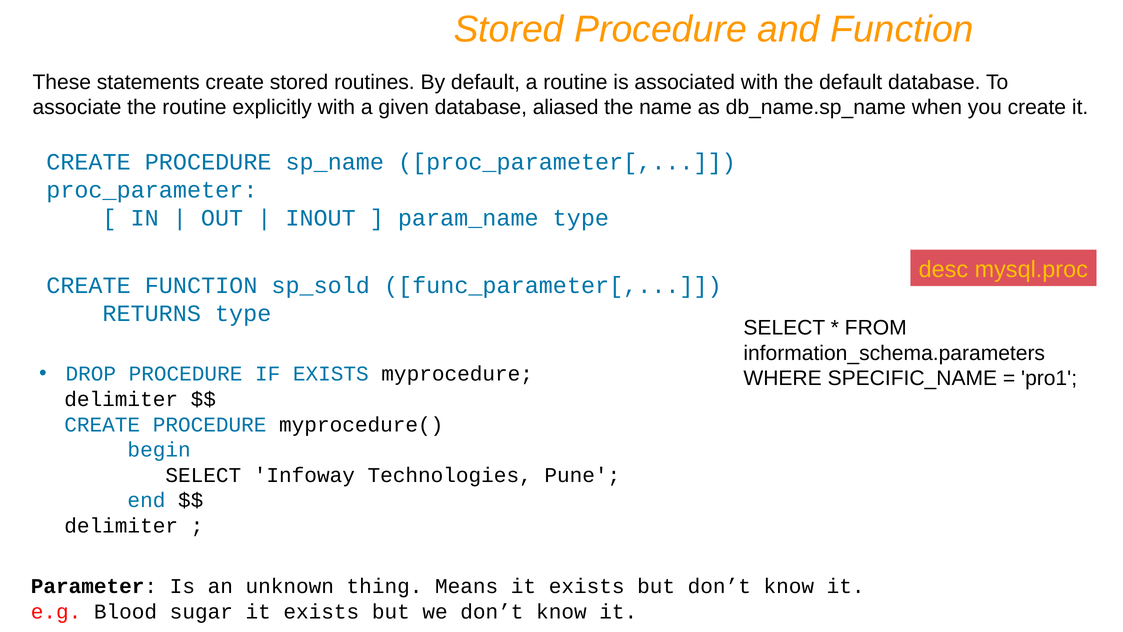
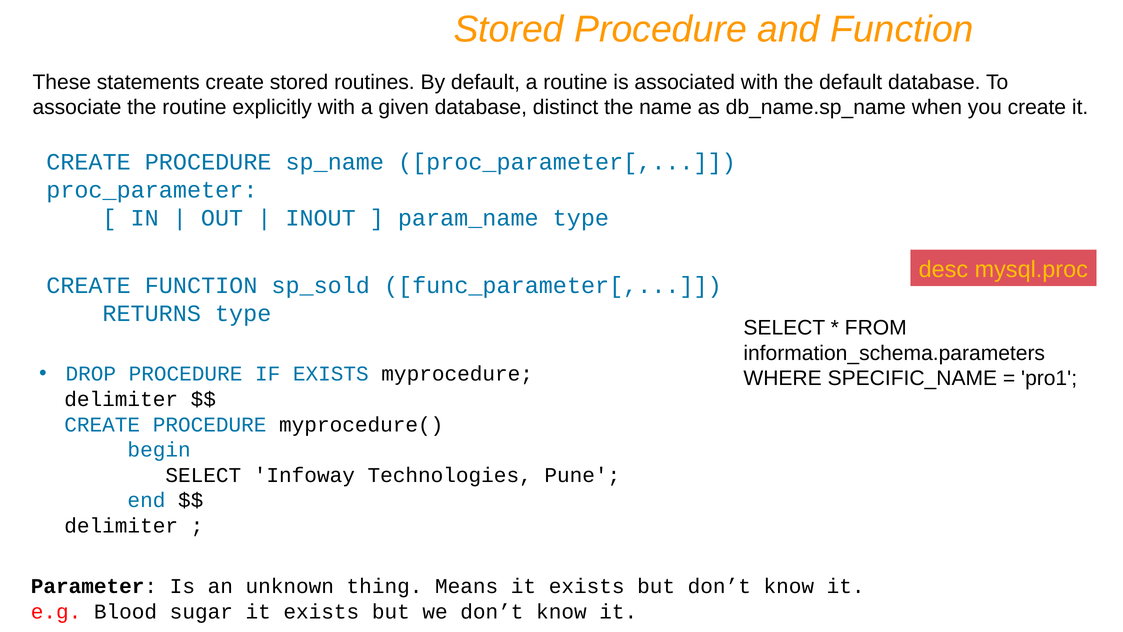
aliased: aliased -> distinct
